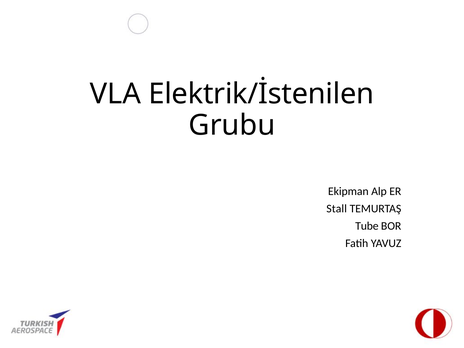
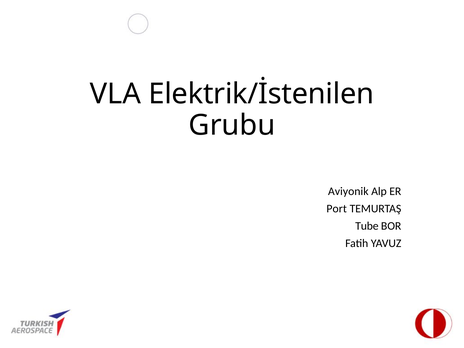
Ekipman: Ekipman -> Aviyonik
Stall: Stall -> Port
